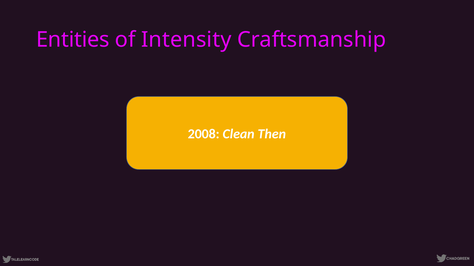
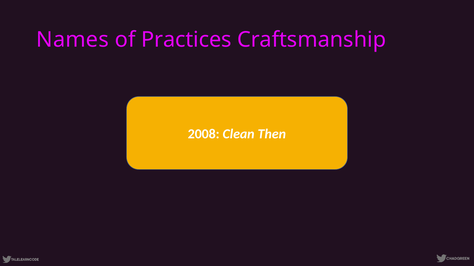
Entities: Entities -> Names
Intensity: Intensity -> Practices
